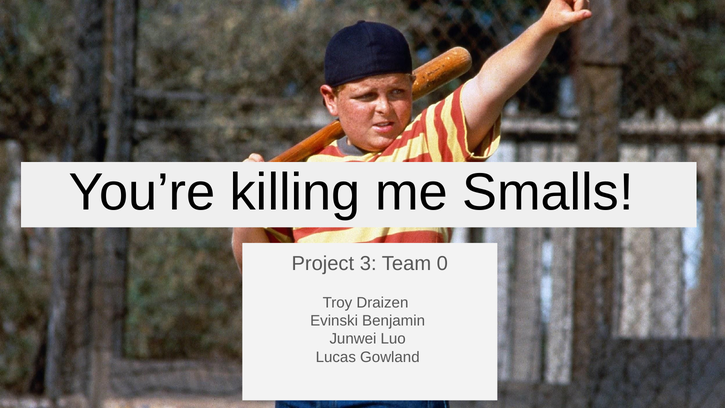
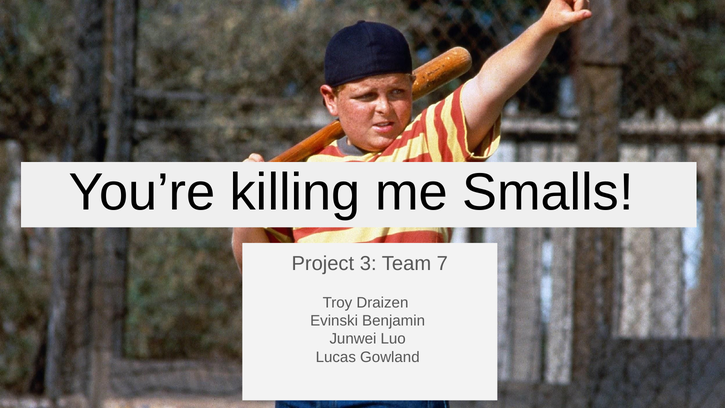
0: 0 -> 7
